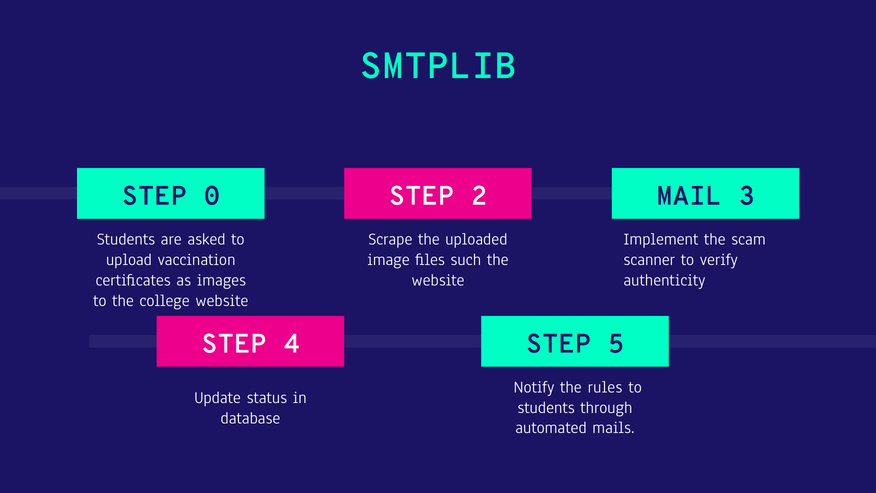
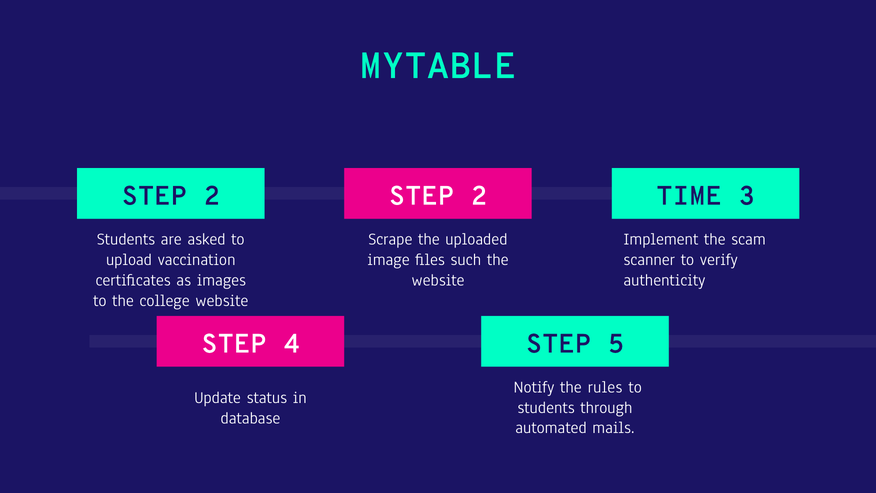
SMTPLIB: SMTPLIB -> MYTABLE
0 at (212, 196): 0 -> 2
MAIL: MAIL -> TIME
